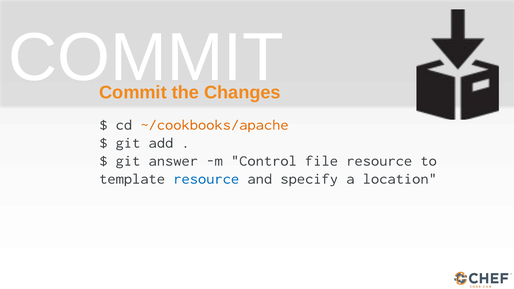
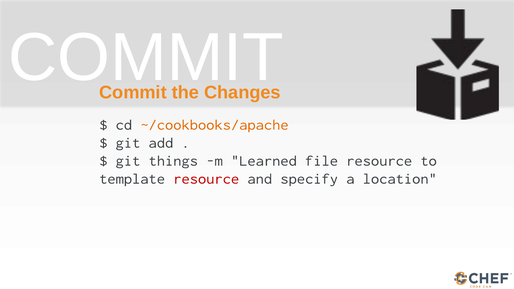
answer: answer -> things
Control: Control -> Learned
resource at (206, 179) colour: blue -> red
